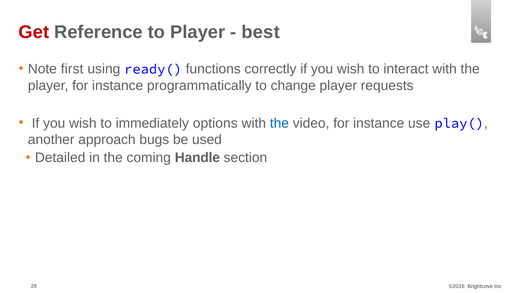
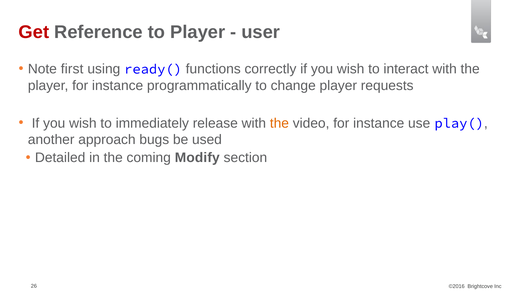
best: best -> user
options: options -> release
the at (279, 123) colour: blue -> orange
Handle: Handle -> Modify
